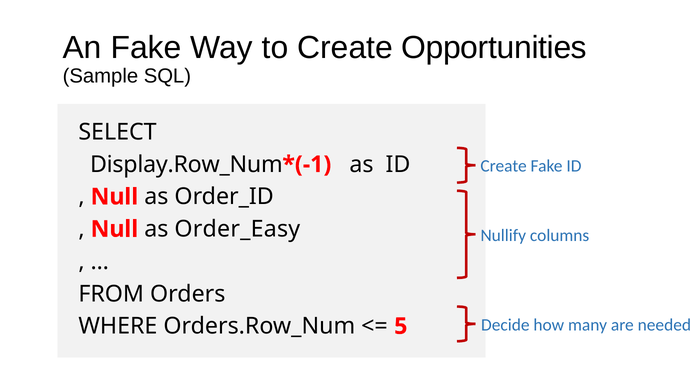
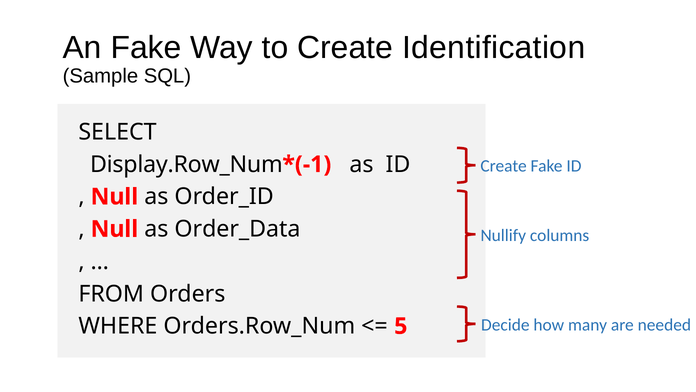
Opportunities: Opportunities -> Identification
Order_Easy: Order_Easy -> Order_Data
